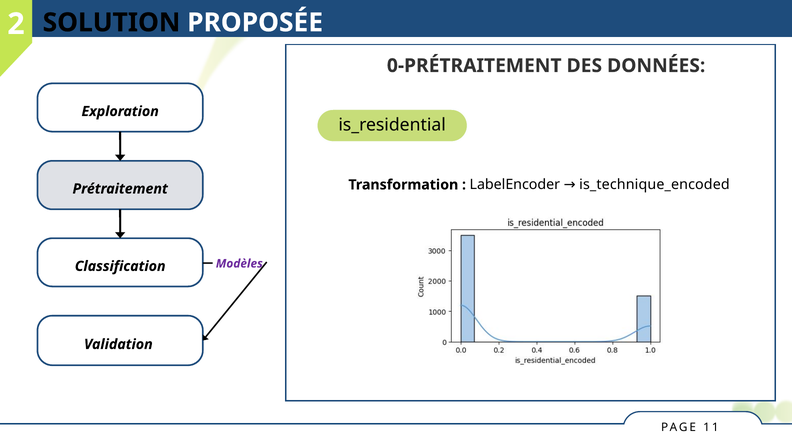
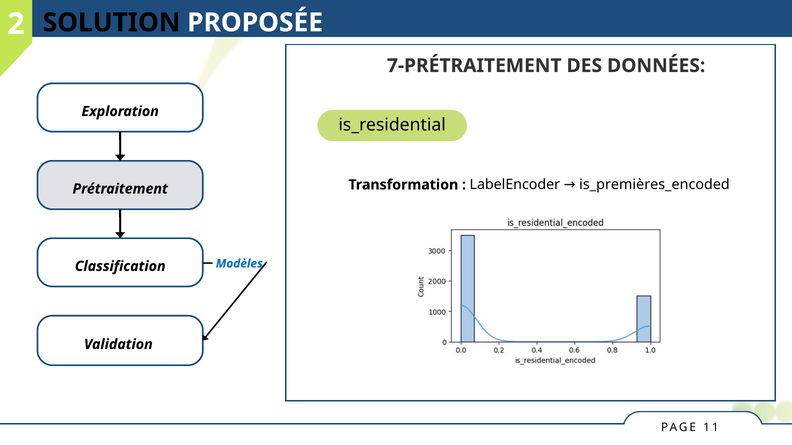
0-PRÉTRAITEMENT: 0-PRÉTRAITEMENT -> 7-PRÉTRAITEMENT
is_technique_encoded: is_technique_encoded -> is_premières_encoded
Modèles colour: purple -> blue
